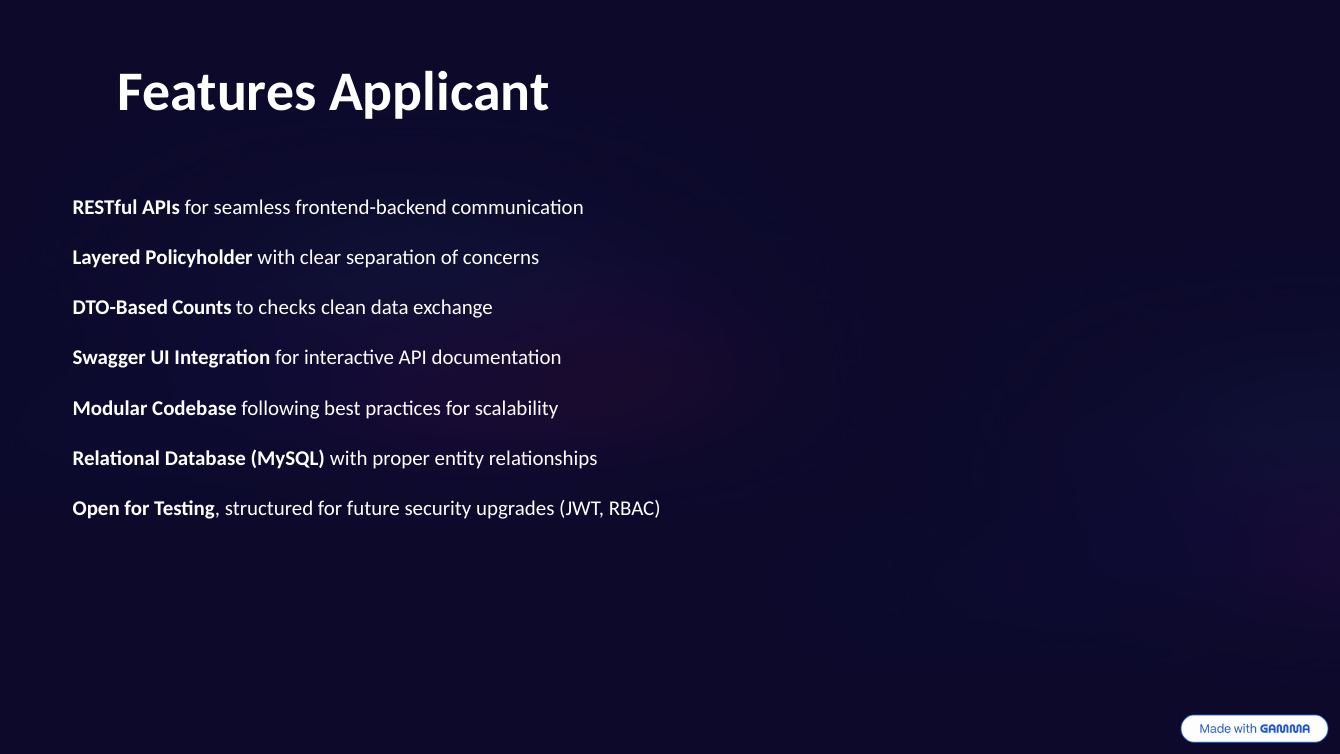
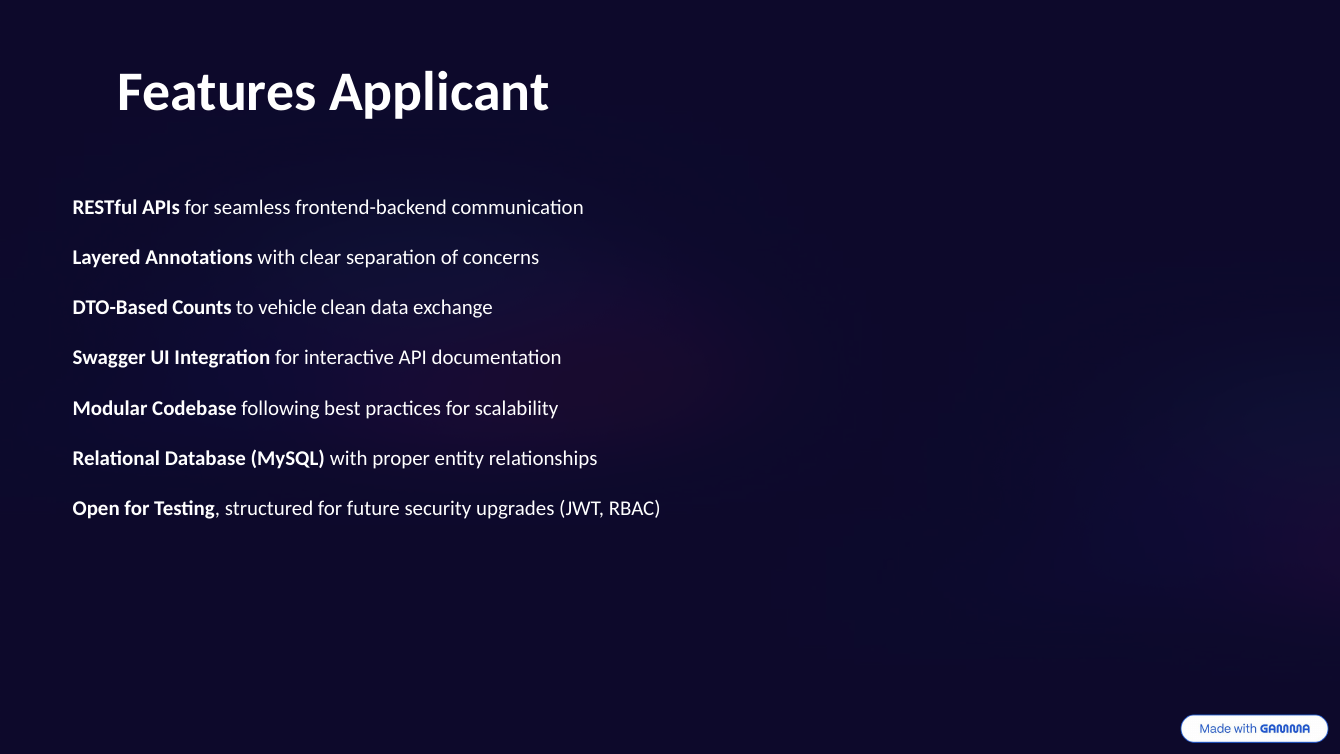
Policyholder: Policyholder -> Annotations
checks: checks -> vehicle
